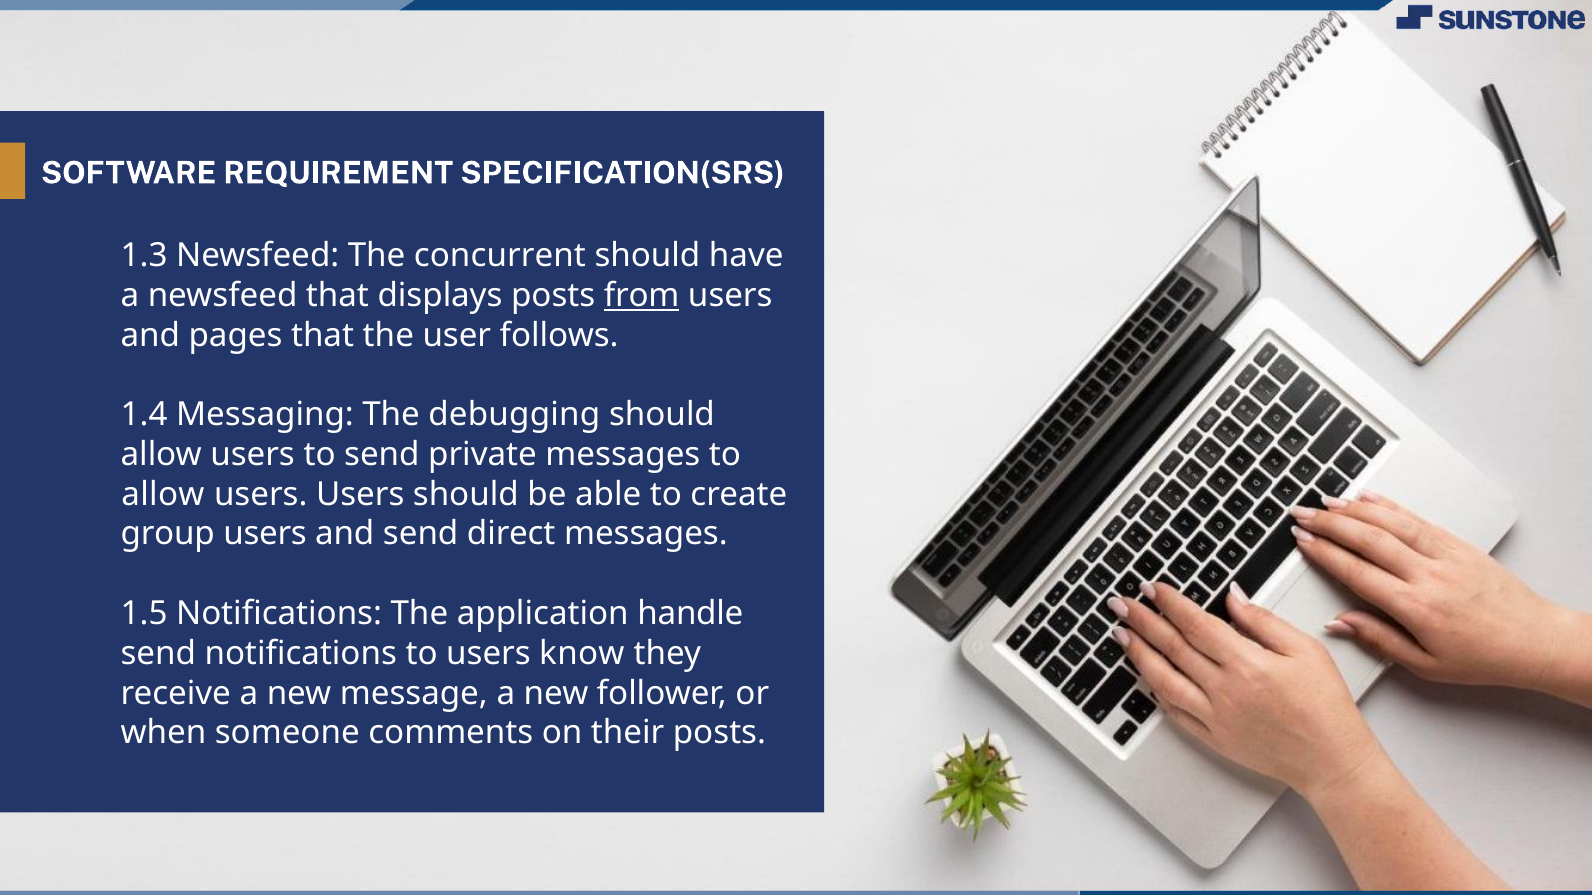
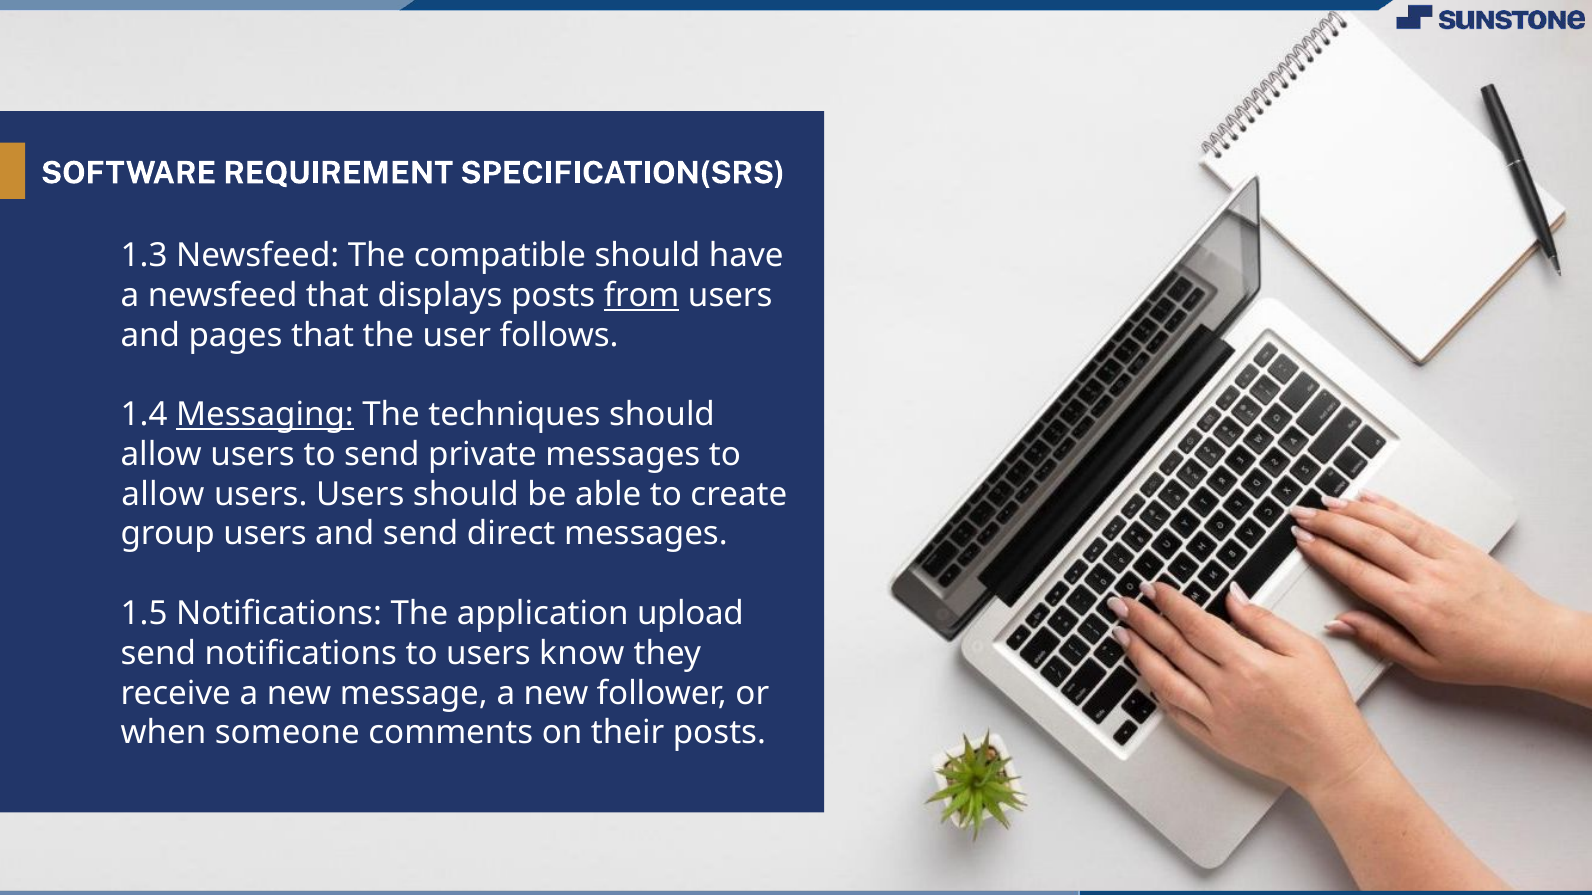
concurrent: concurrent -> compatible
Messaging underline: none -> present
debugging: debugging -> techniques
handle: handle -> upload
